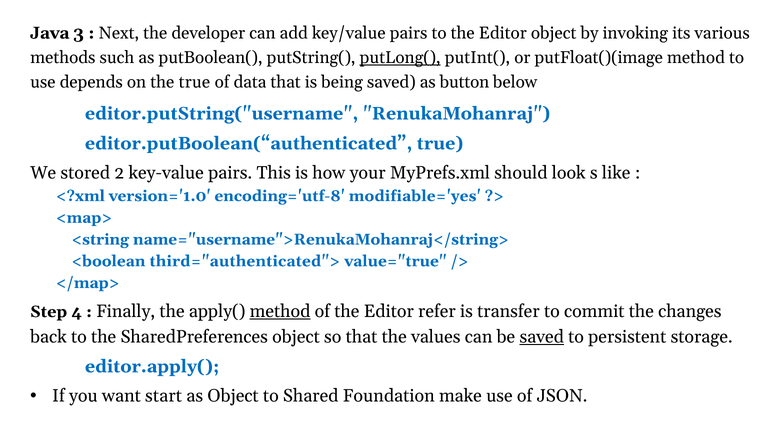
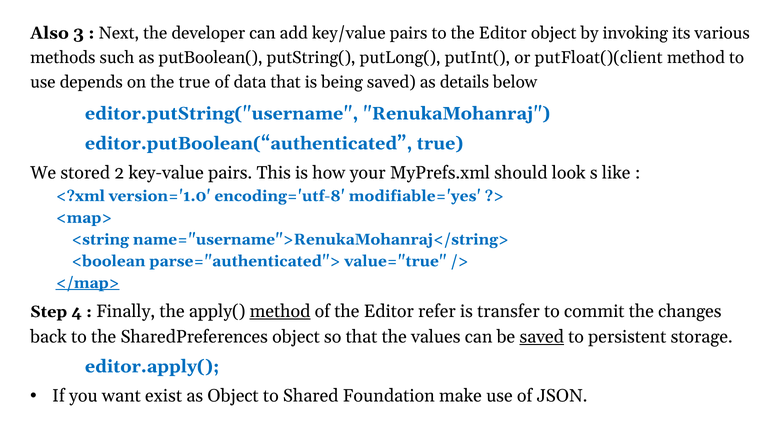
Java: Java -> Also
putLong( underline: present -> none
putFloat()(image: putFloat()(image -> putFloat()(client
button: button -> details
third="authenticated">: third="authenticated"> -> parse="authenticated">
</map> underline: none -> present
start: start -> exist
